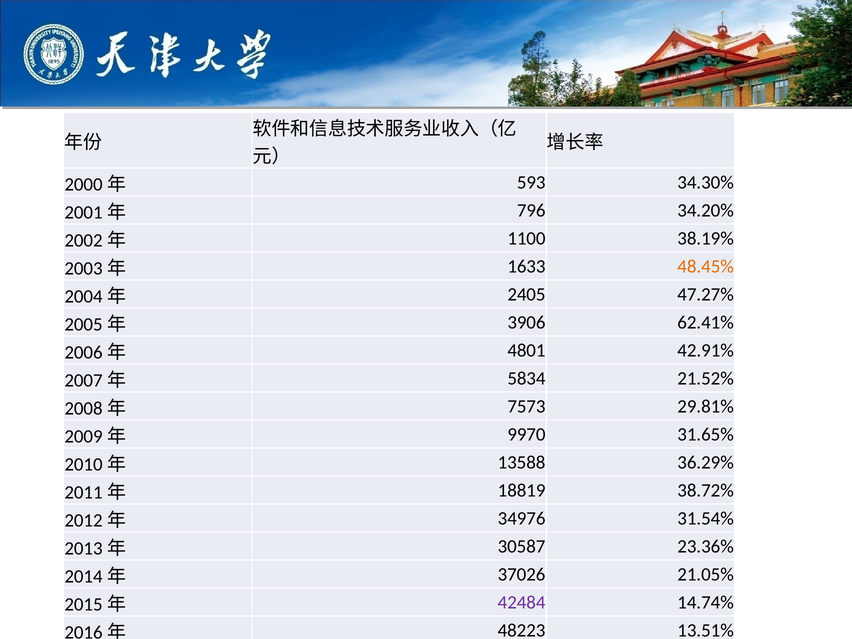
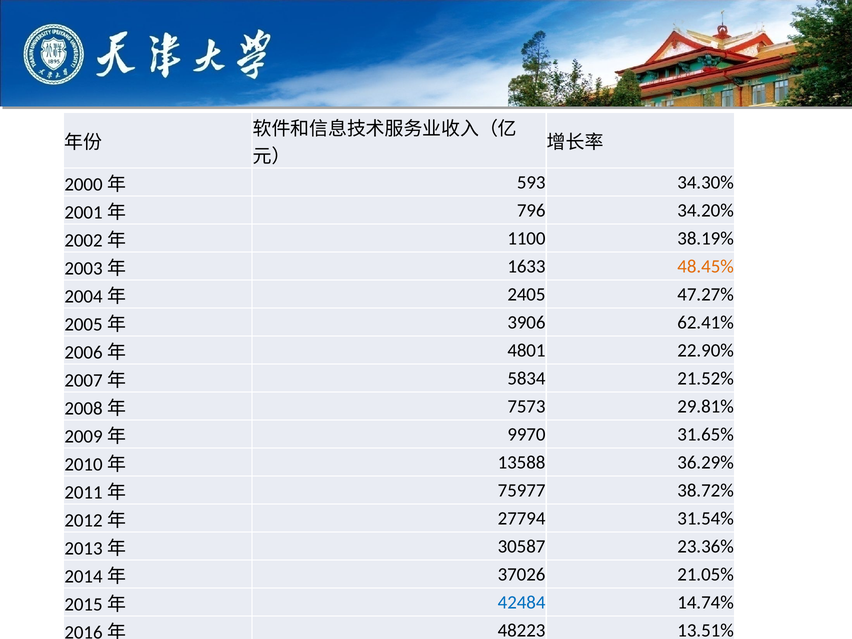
42.91%: 42.91% -> 22.90%
18819: 18819 -> 75977
34976: 34976 -> 27794
42484 colour: purple -> blue
